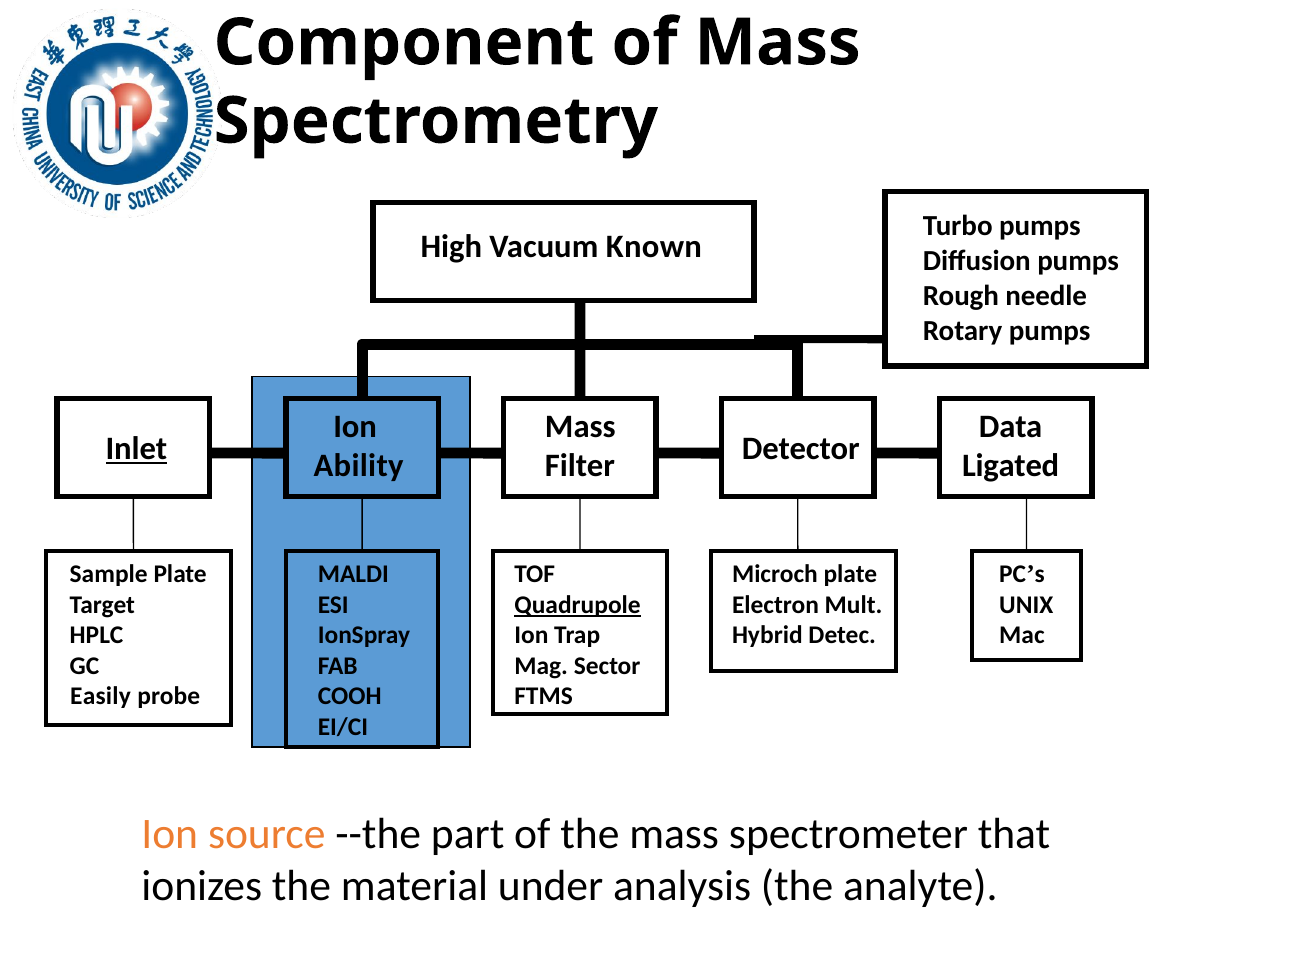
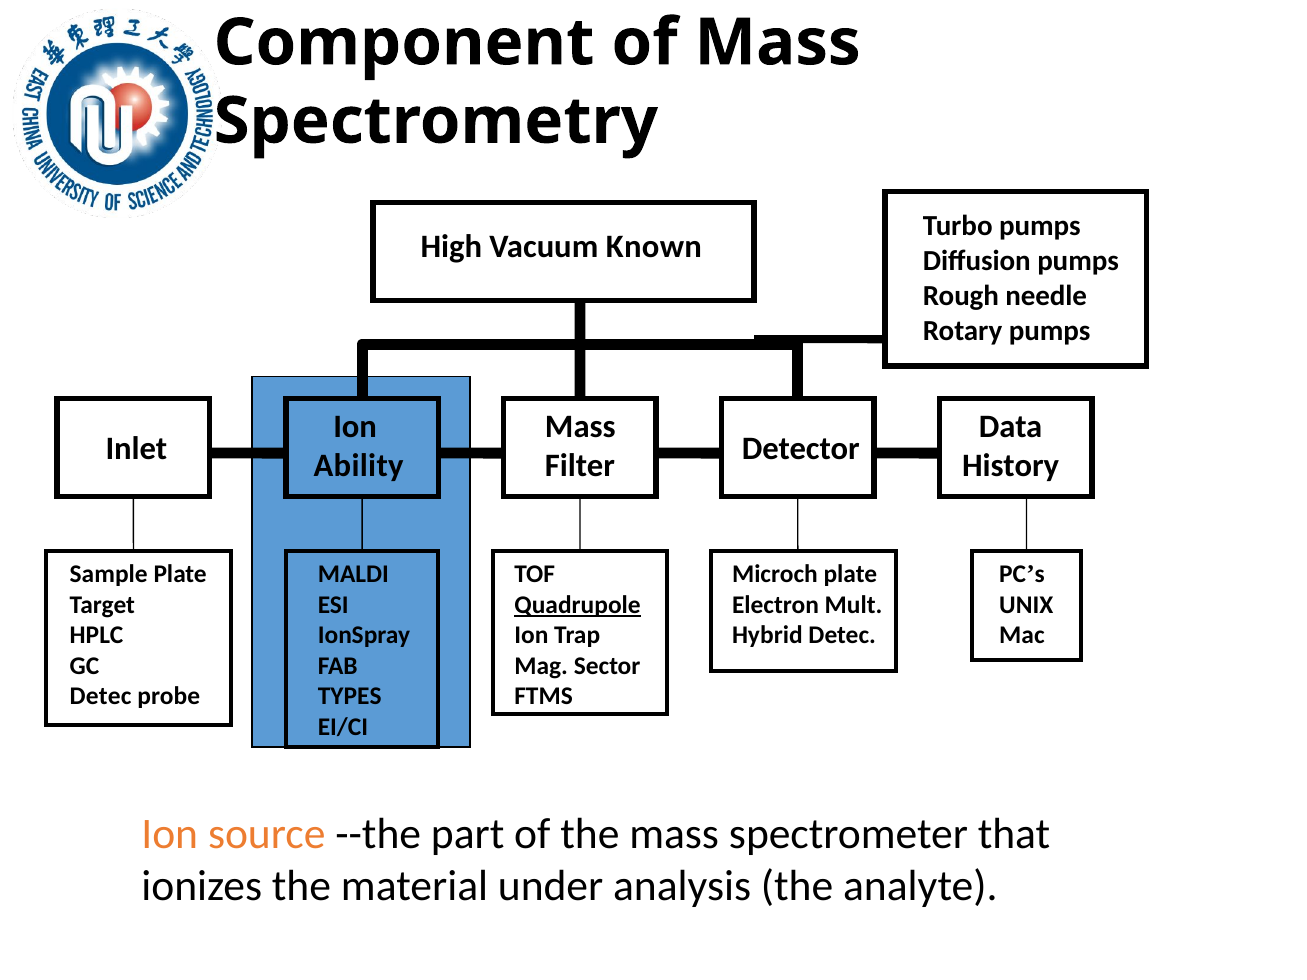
Inlet underline: present -> none
Ligated: Ligated -> History
COOH: COOH -> TYPES
Easily at (101, 697): Easily -> Detec
